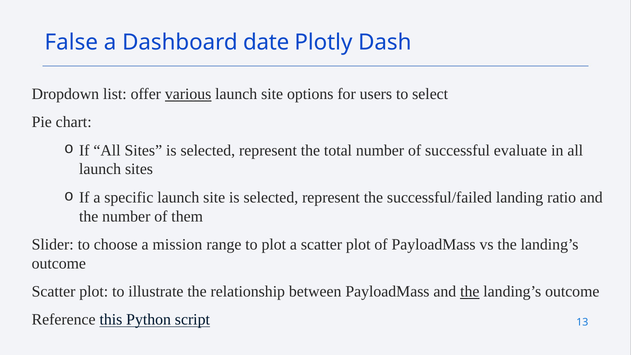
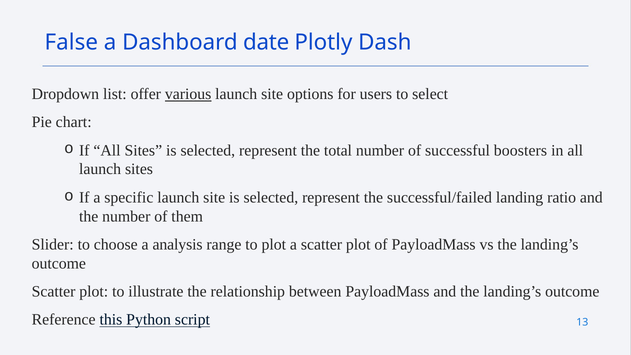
evaluate: evaluate -> boosters
mission: mission -> analysis
the at (470, 292) underline: present -> none
